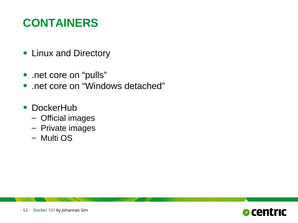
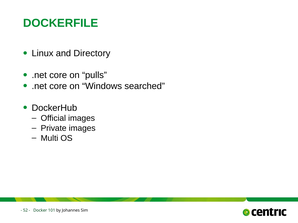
CONTAINERS: CONTAINERS -> DOCKERFILE
detached: detached -> searched
